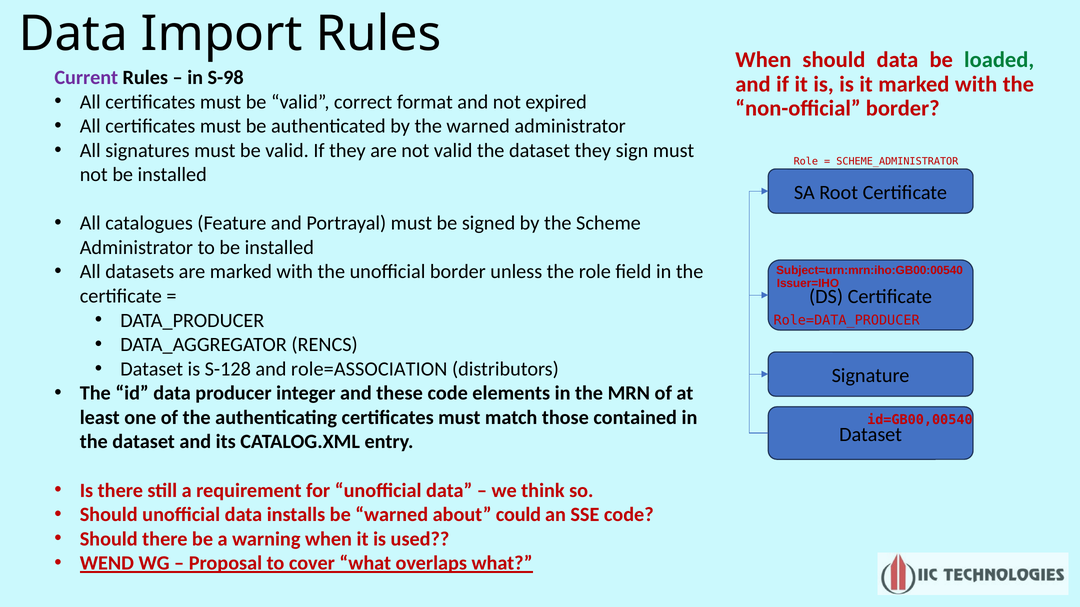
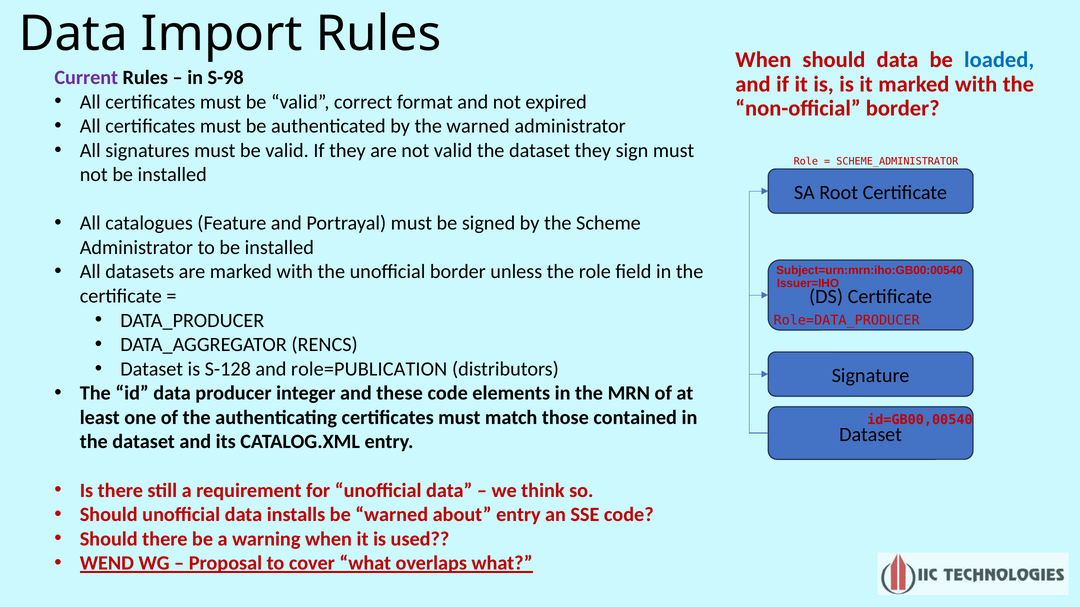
loaded colour: green -> blue
role=ASSOCIATION: role=ASSOCIATION -> role=PUBLICATION
about could: could -> entry
